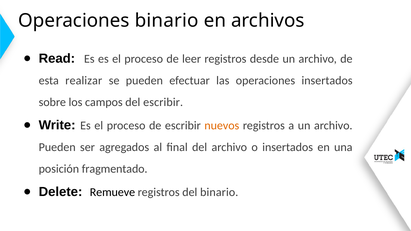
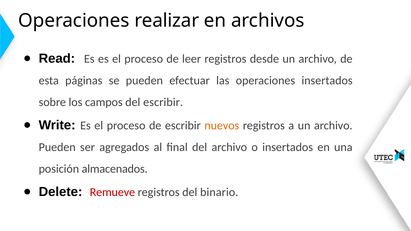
Operaciones binario: binario -> realizar
realizar: realizar -> páginas
fragmentado: fragmentado -> almacenados
Remueve colour: black -> red
